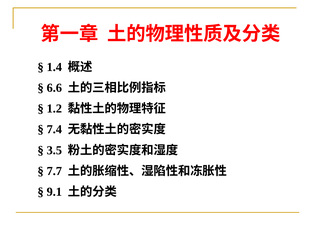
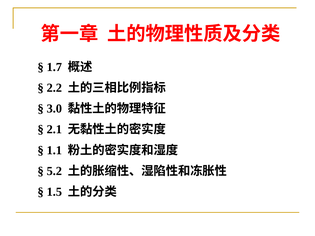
1.4: 1.4 -> 1.7
6.6: 6.6 -> 2.2
1.2: 1.2 -> 3.0
7.4: 7.4 -> 2.1
3.5: 3.5 -> 1.1
7.7: 7.7 -> 5.2
9.1: 9.1 -> 1.5
